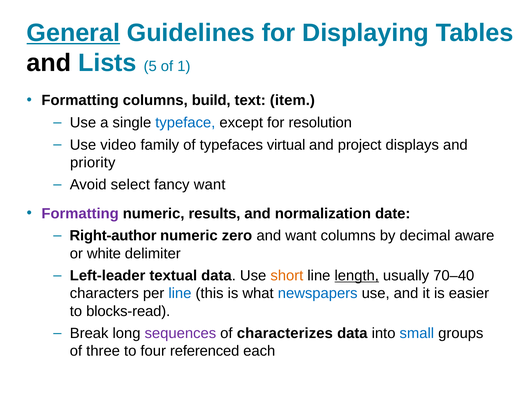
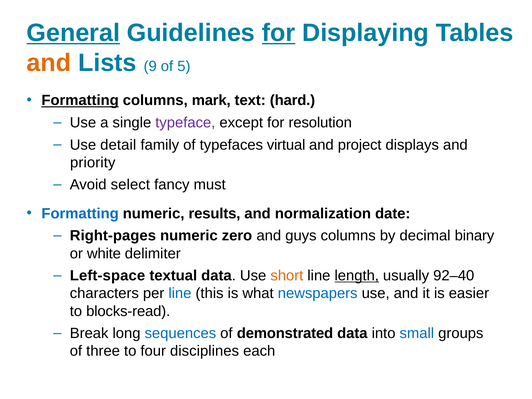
for at (279, 33) underline: none -> present
and at (49, 63) colour: black -> orange
5: 5 -> 9
1: 1 -> 5
Formatting at (80, 100) underline: none -> present
build: build -> mark
item: item -> hard
typeface colour: blue -> purple
video: video -> detail
fancy want: want -> must
Formatting at (80, 214) colour: purple -> blue
Right-author: Right-author -> Right-pages
and want: want -> guys
aware: aware -> binary
Left-leader: Left-leader -> Left-space
70–40: 70–40 -> 92–40
sequences colour: purple -> blue
characterizes: characterizes -> demonstrated
referenced: referenced -> disciplines
